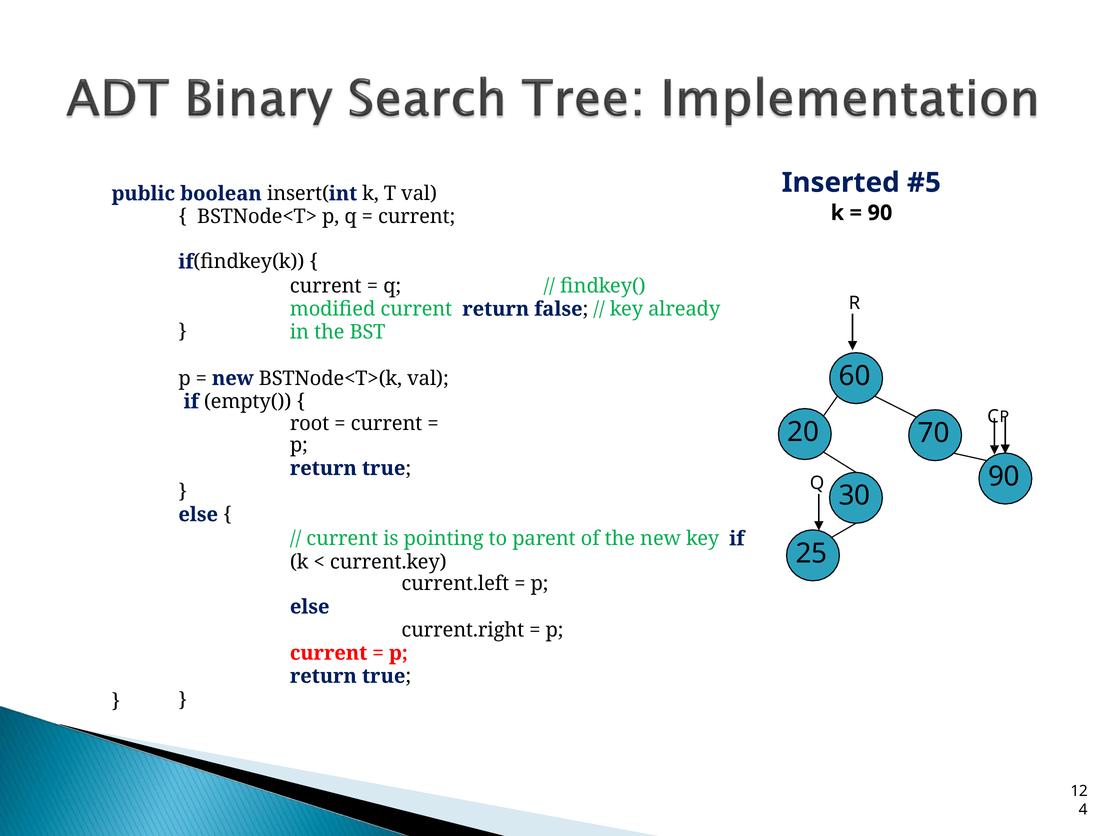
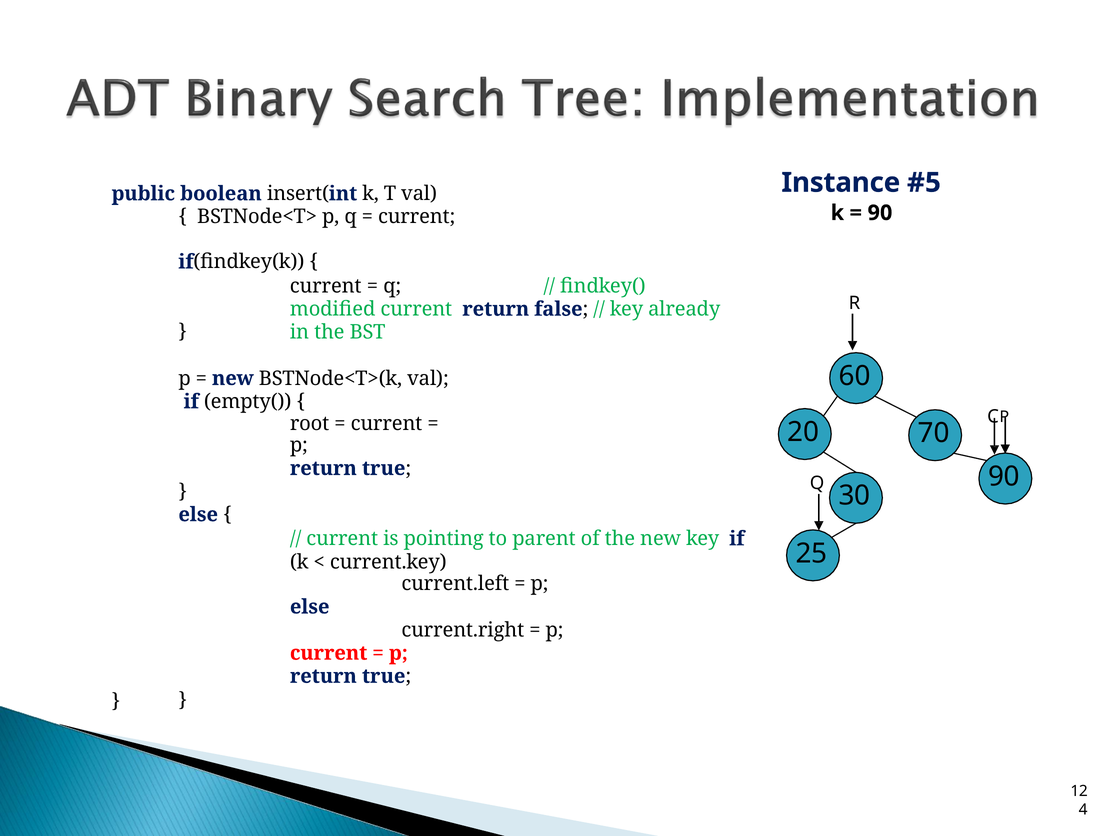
Inserted: Inserted -> Instance
